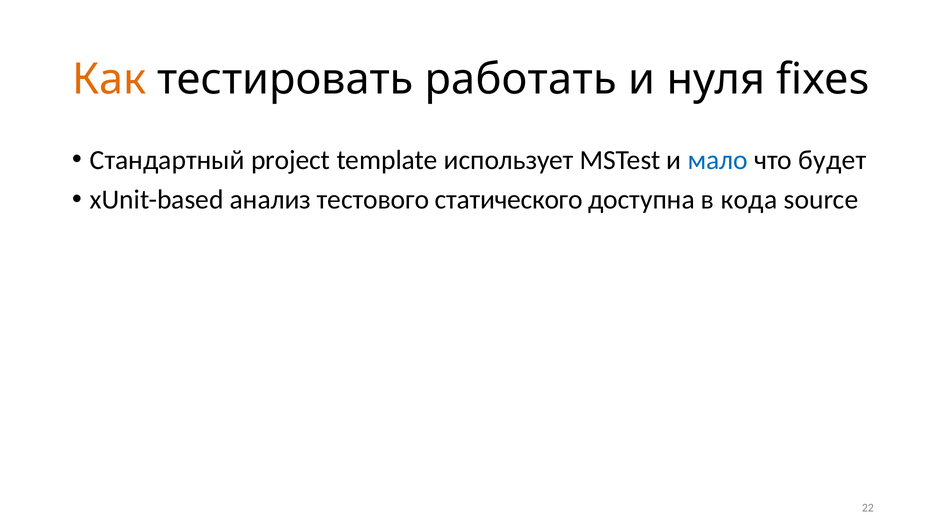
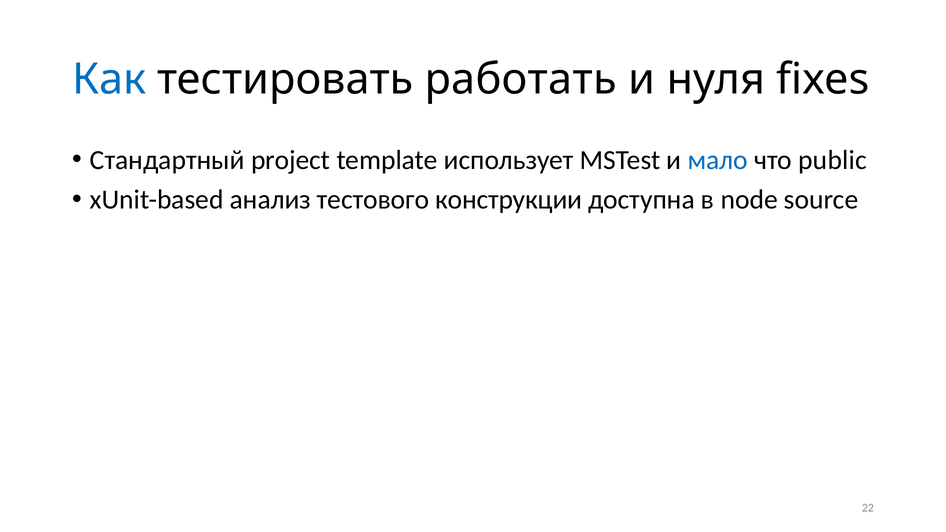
Как colour: orange -> blue
будет: будет -> public
статического: статического -> конструкции
кода: кода -> node
